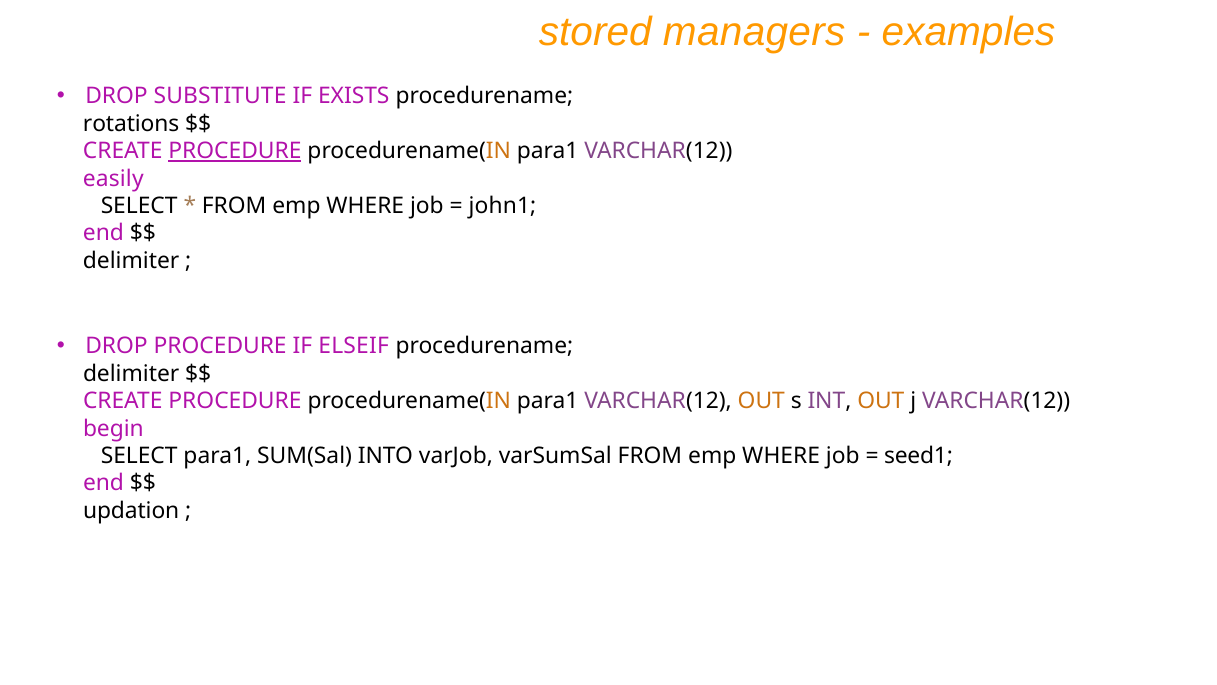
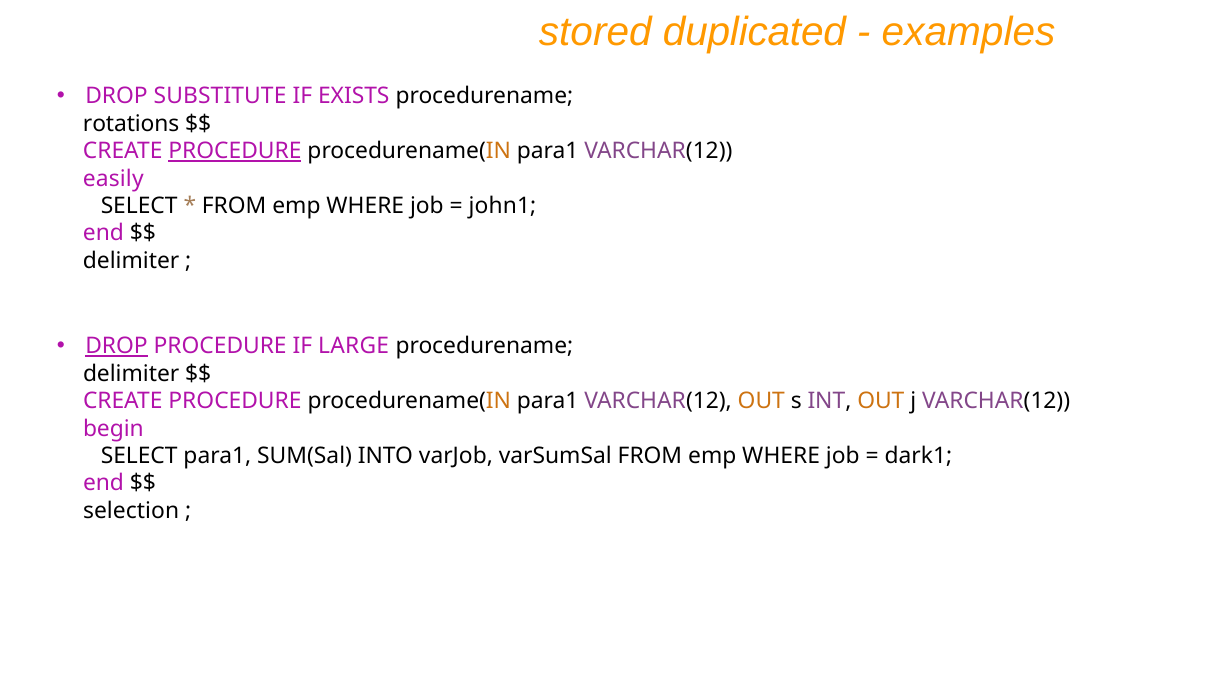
managers: managers -> duplicated
DROP at (117, 346) underline: none -> present
ELSEIF: ELSEIF -> LARGE
seed1: seed1 -> dark1
updation: updation -> selection
